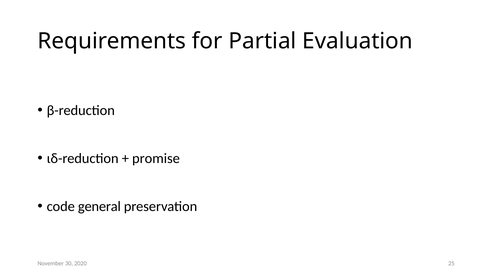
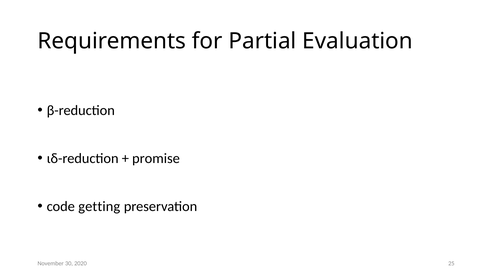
general: general -> getting
